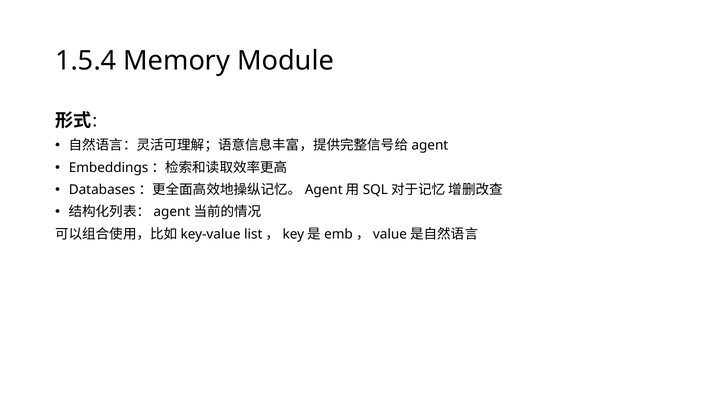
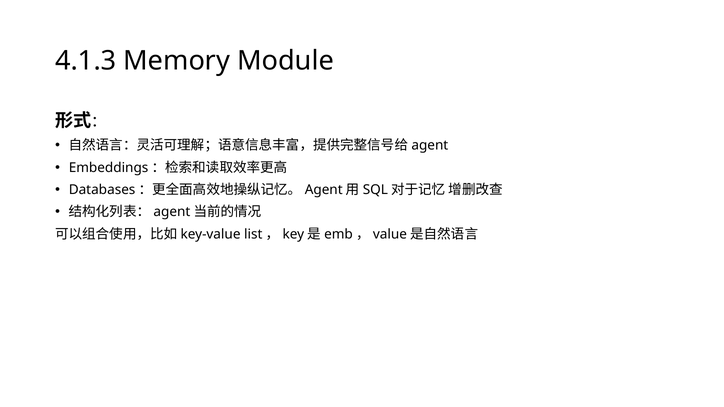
1.5.4: 1.5.4 -> 4.1.3
